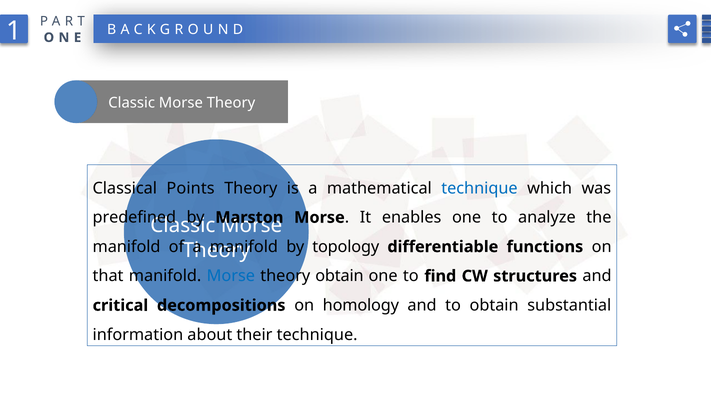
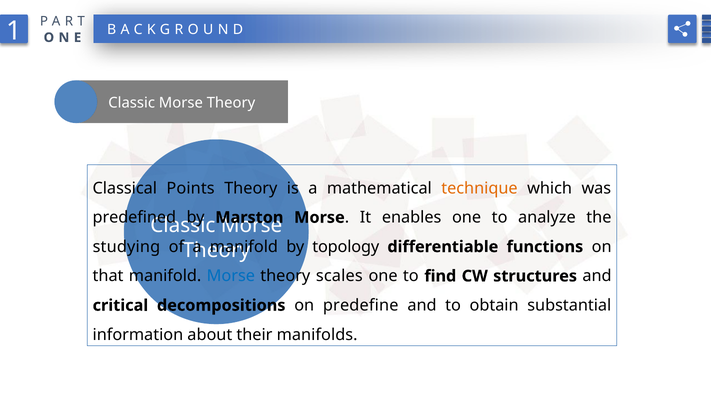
technique at (479, 188) colour: blue -> orange
manifold at (127, 247): manifold -> studying
theory obtain: obtain -> scales
homology: homology -> predefine
their technique: technique -> manifolds
